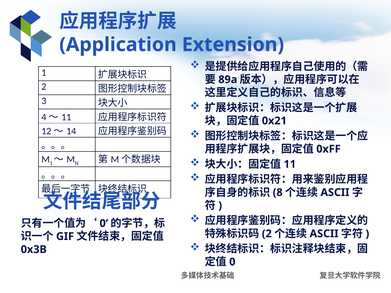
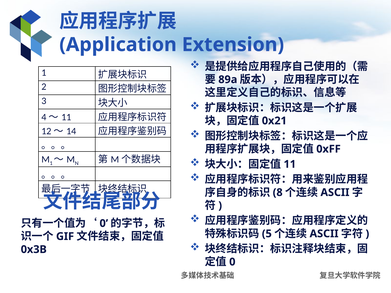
2 at (267, 234): 2 -> 5
